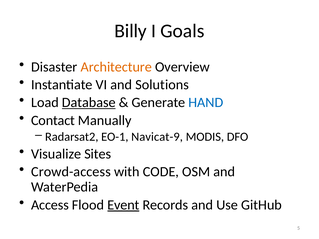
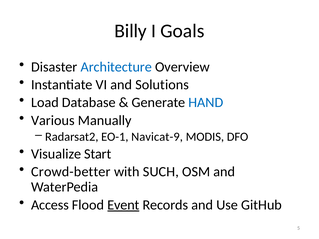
Architecture colour: orange -> blue
Database underline: present -> none
Contact: Contact -> Various
Sites: Sites -> Start
Crowd-access: Crowd-access -> Crowd-better
CODE: CODE -> SUCH
